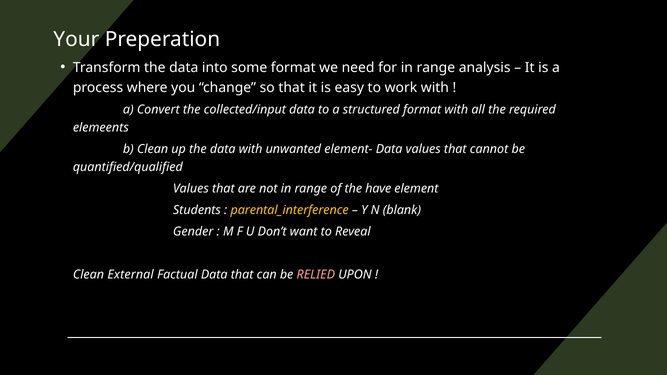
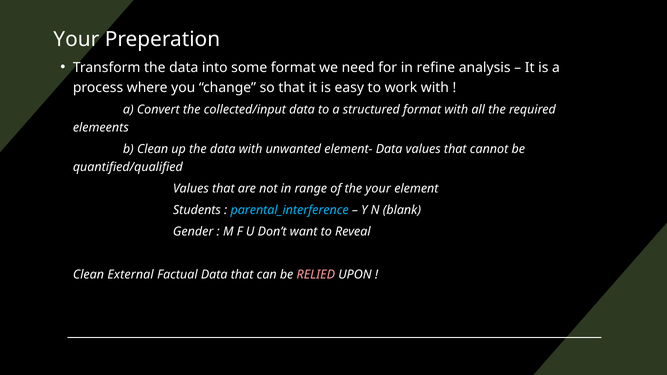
for in range: range -> refine
the have: have -> your
parental_interference colour: yellow -> light blue
